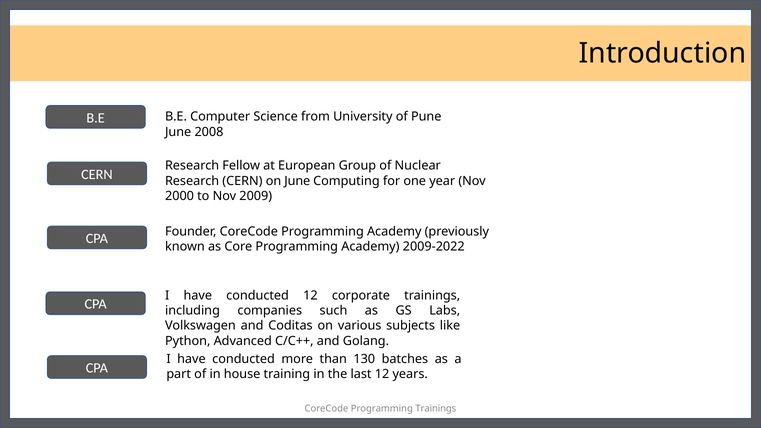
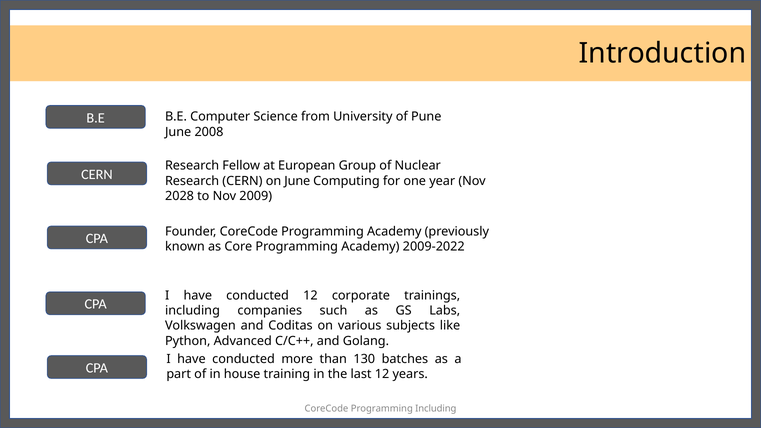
2000: 2000 -> 2028
Programming Trainings: Trainings -> Including
